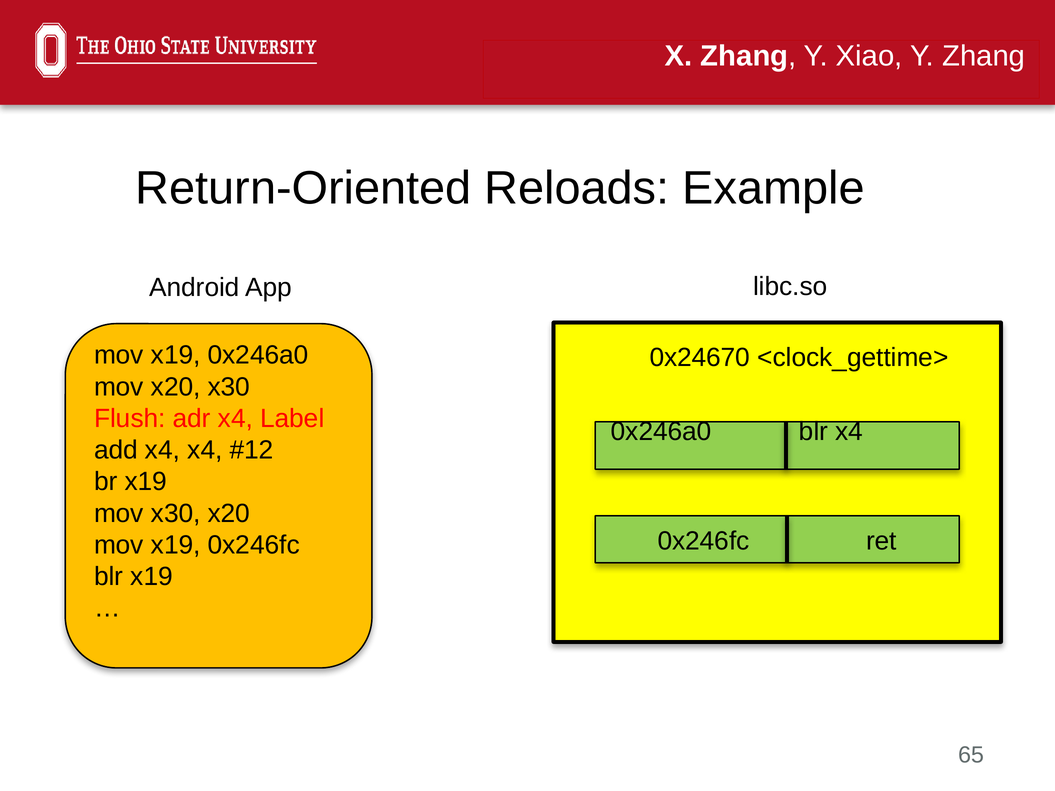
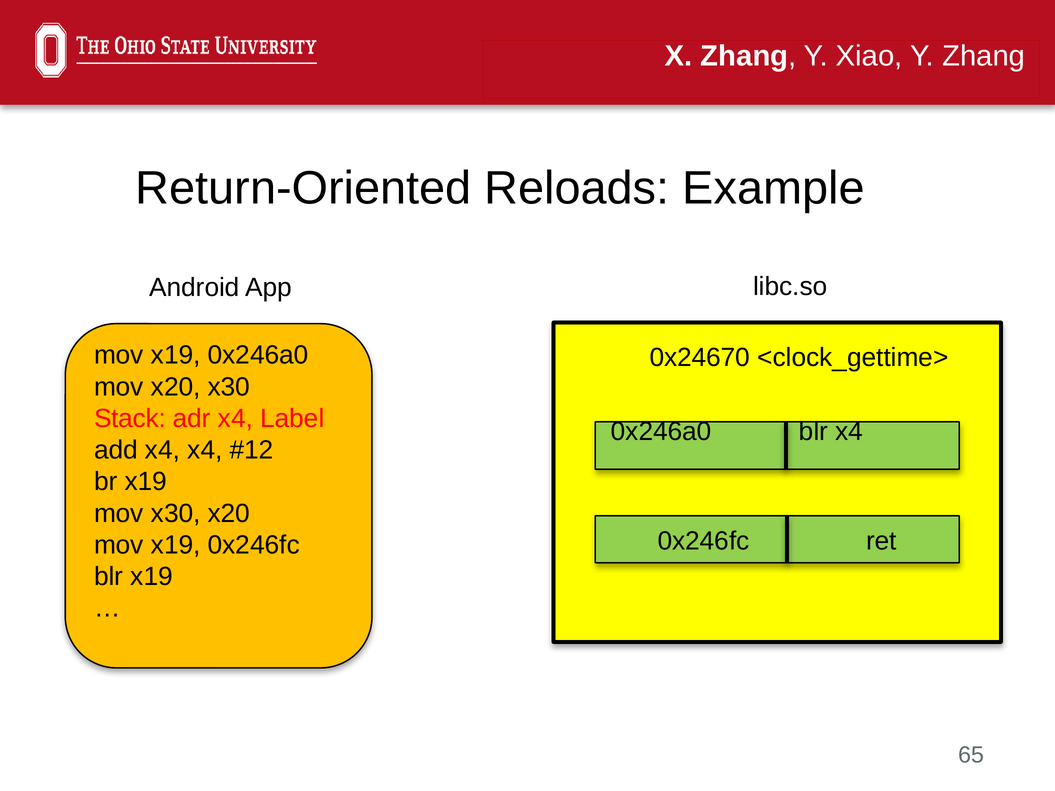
Flush: Flush -> Stack
